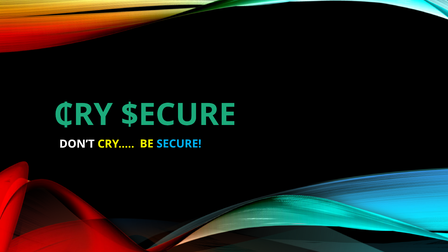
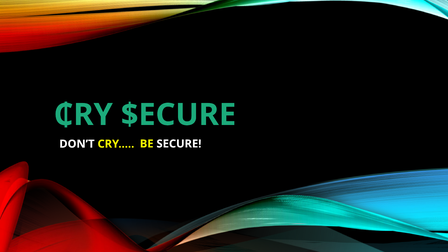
SECURE colour: light blue -> white
